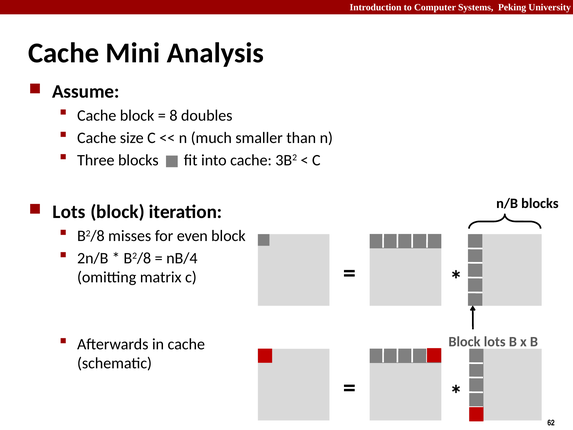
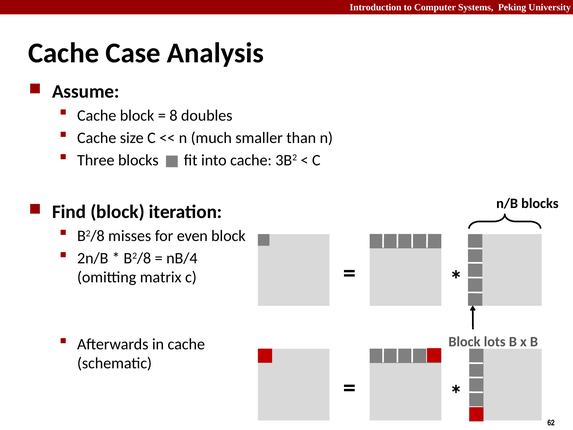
Mini: Mini -> Case
Lots at (69, 212): Lots -> Find
